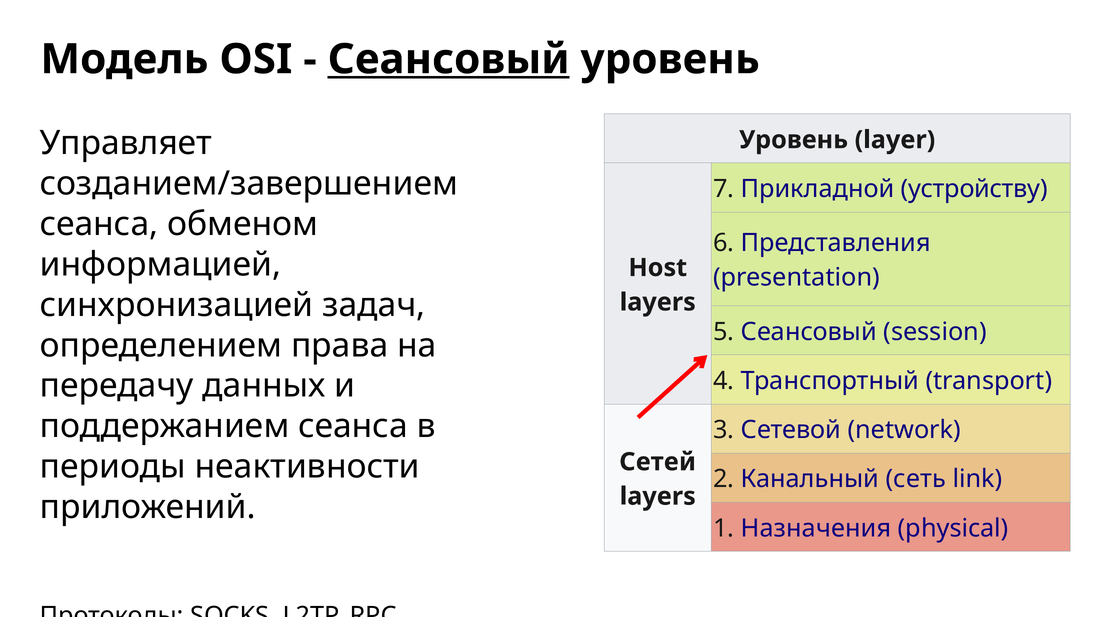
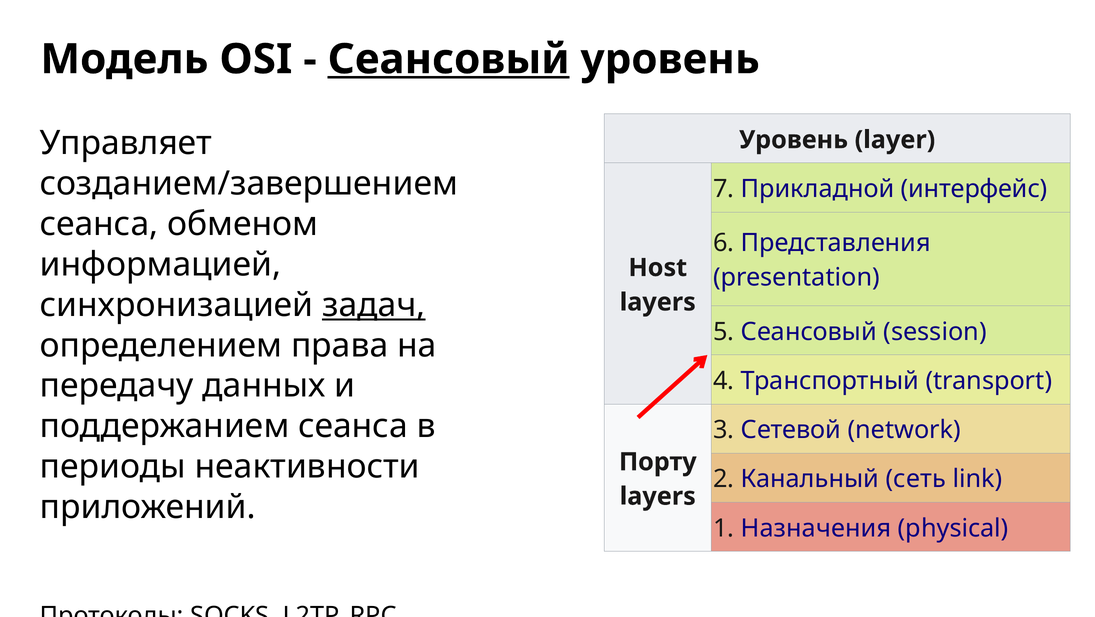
устройству: устройству -> интерфейс
задач underline: none -> present
Сетей: Сетей -> Порту
